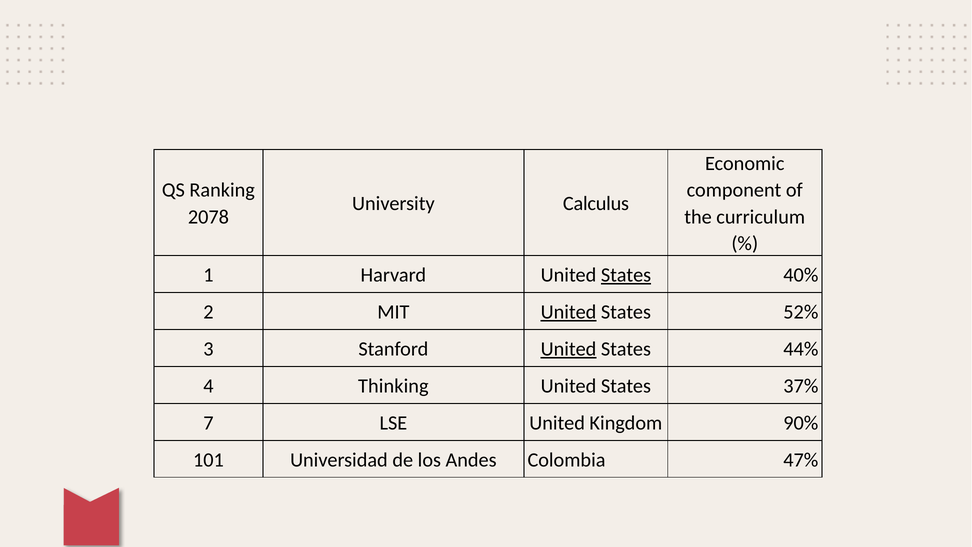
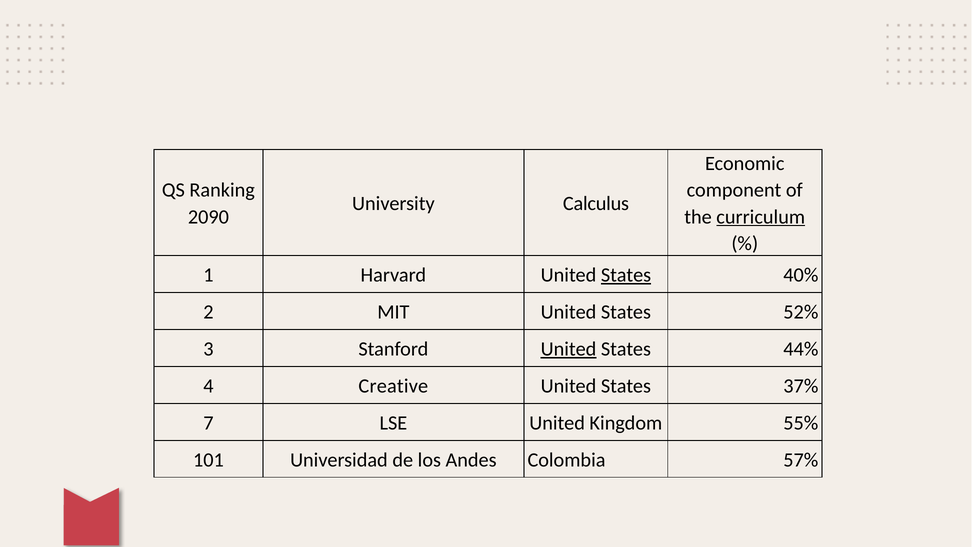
2078: 2078 -> 2090
curriculum underline: none -> present
United at (569, 312) underline: present -> none
Thinking: Thinking -> Creative
90%: 90% -> 55%
47%: 47% -> 57%
